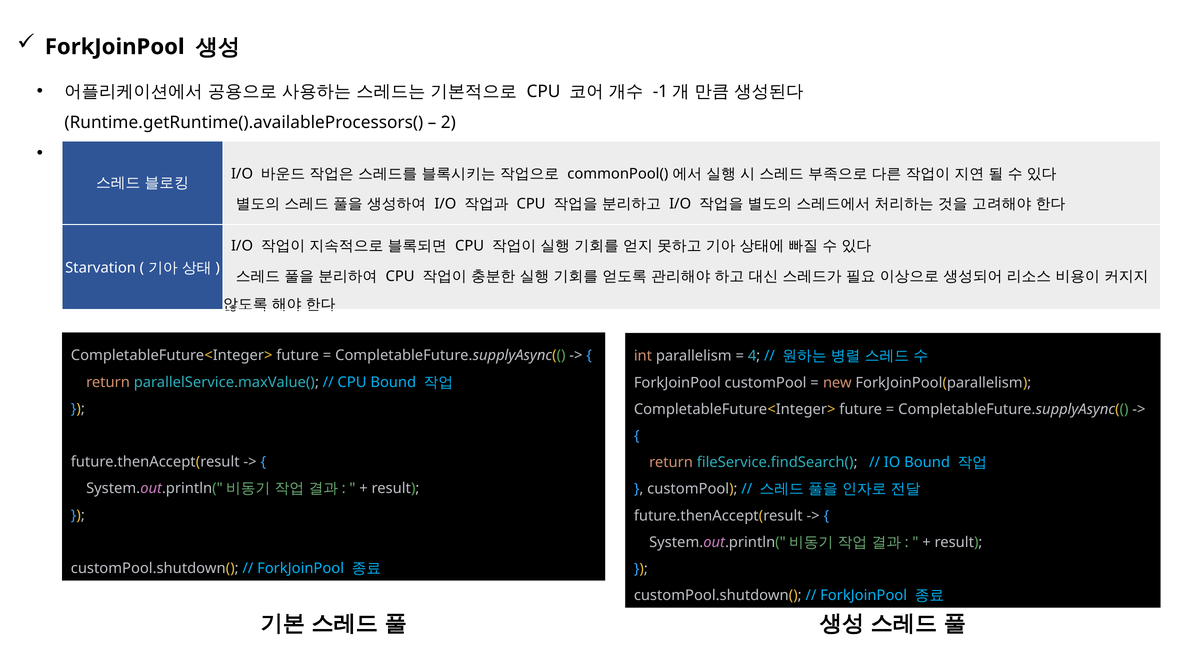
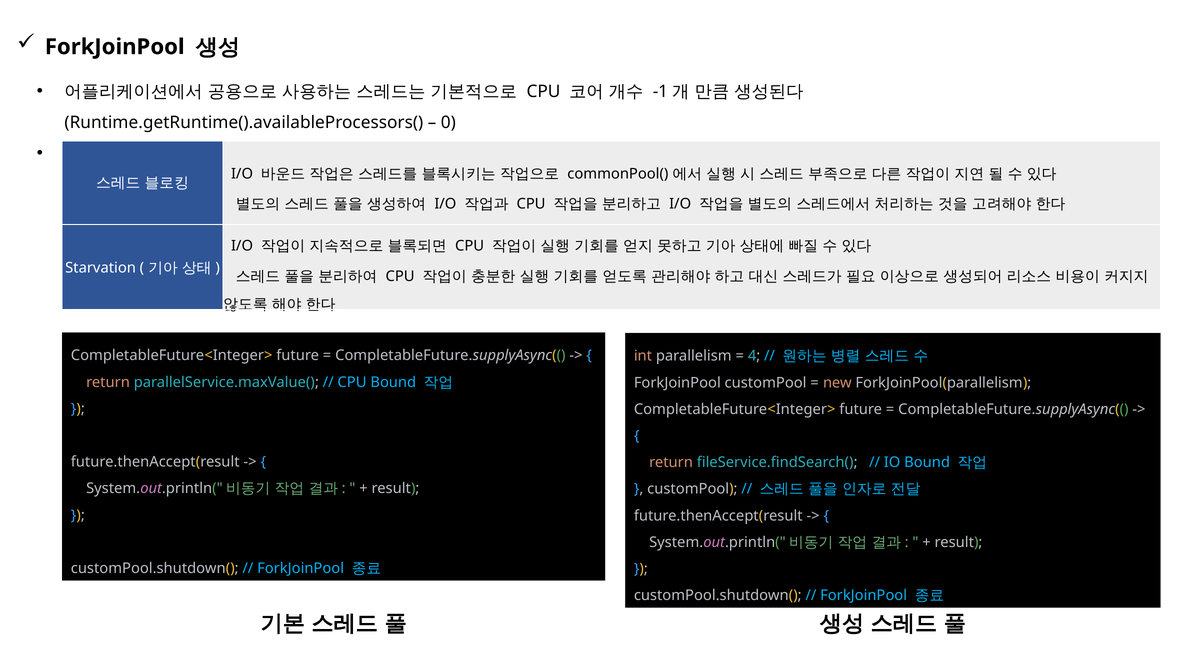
2: 2 -> 0
